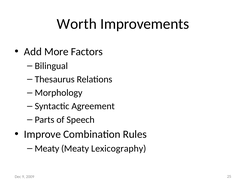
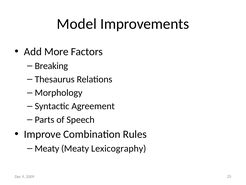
Worth: Worth -> Model
Bilingual: Bilingual -> Breaking
